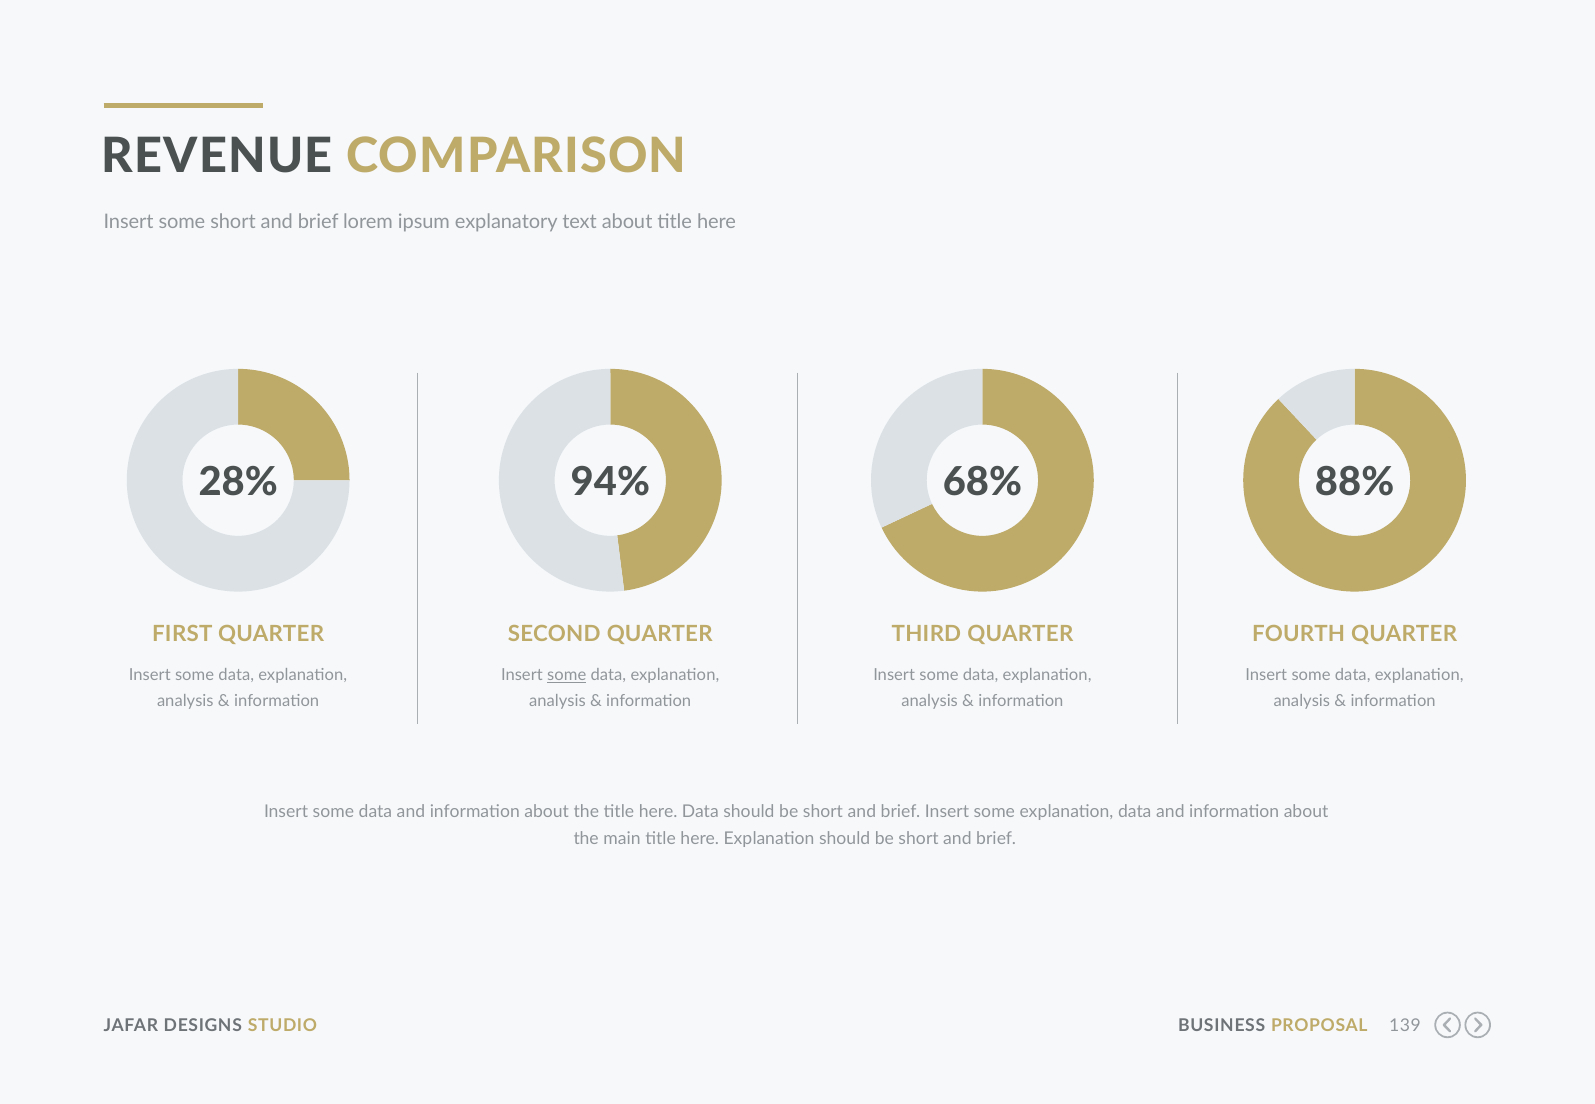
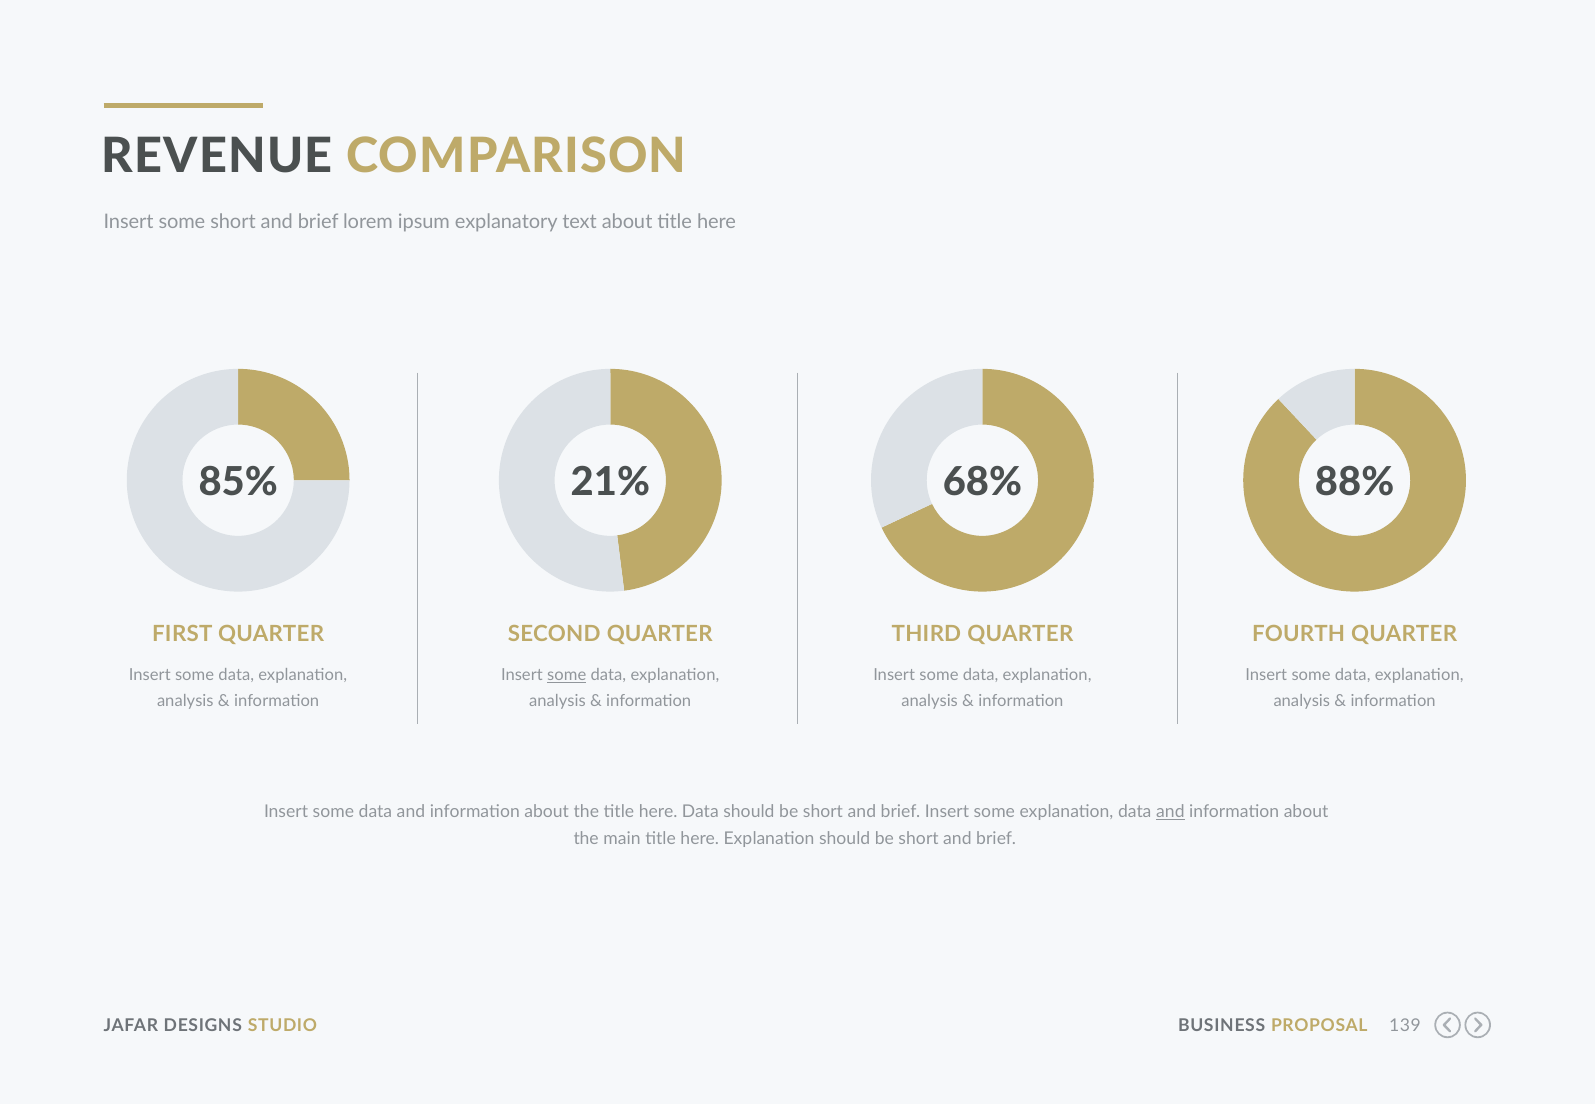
28%: 28% -> 85%
94%: 94% -> 21%
and at (1170, 812) underline: none -> present
